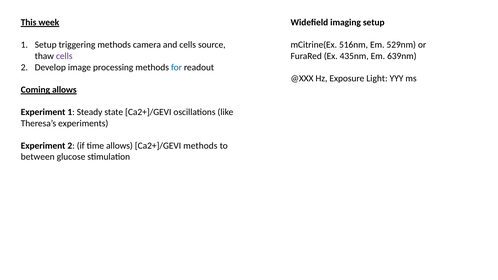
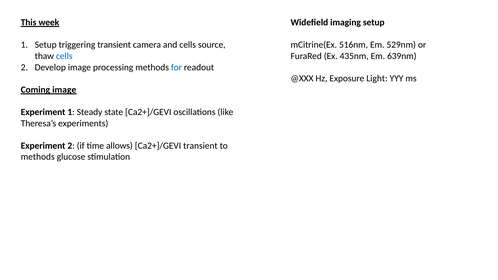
triggering methods: methods -> transient
cells at (64, 56) colour: purple -> blue
Coming allows: allows -> image
Ca2+]/GEVI methods: methods -> transient
between at (38, 157): between -> methods
